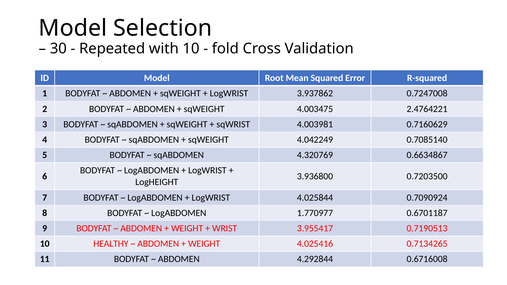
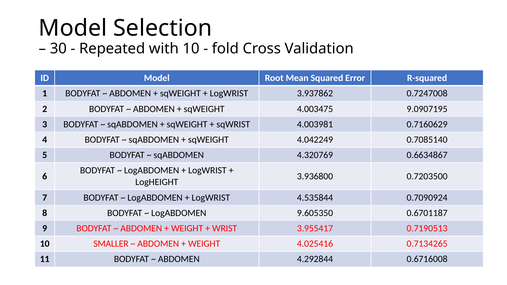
2.4764221: 2.4764221 -> 9.0907195
4.025844: 4.025844 -> 4.535844
1.770977: 1.770977 -> 9.605350
HEALTHY: HEALTHY -> SMALLER
